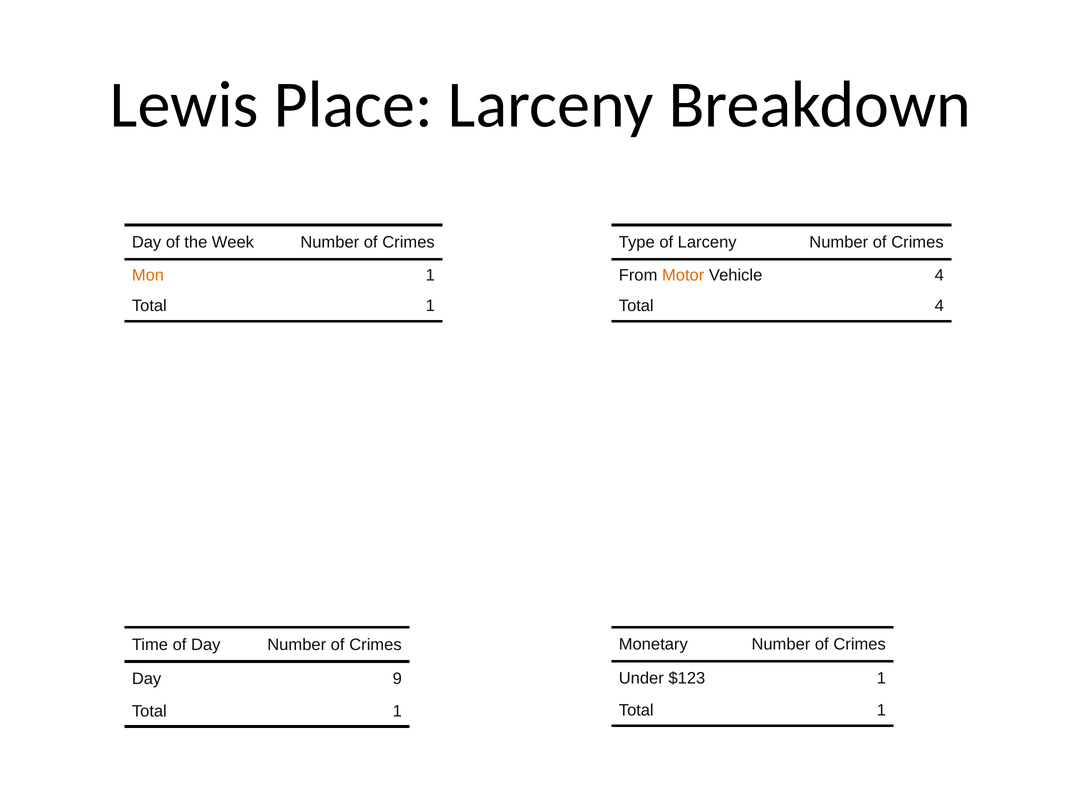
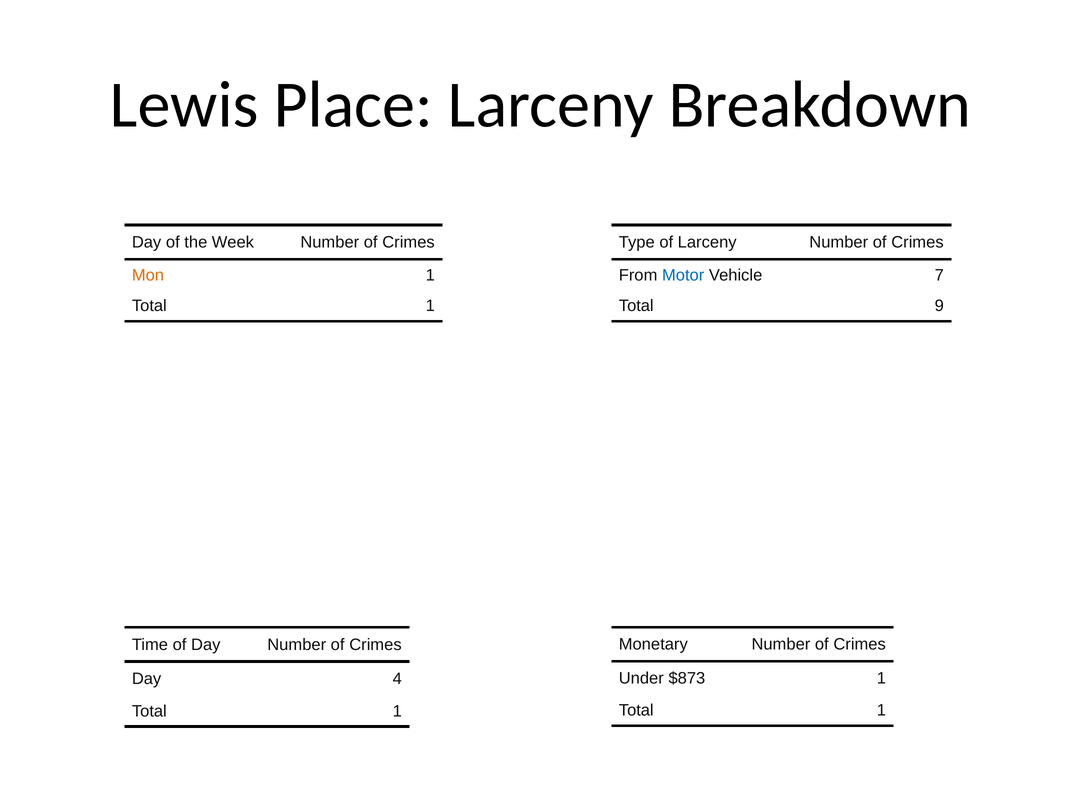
Motor colour: orange -> blue
Vehicle 4: 4 -> 7
Total 4: 4 -> 9
$123: $123 -> $873
9: 9 -> 4
